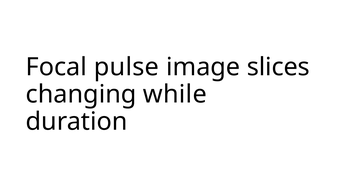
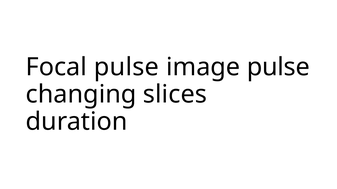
image slices: slices -> pulse
while: while -> slices
